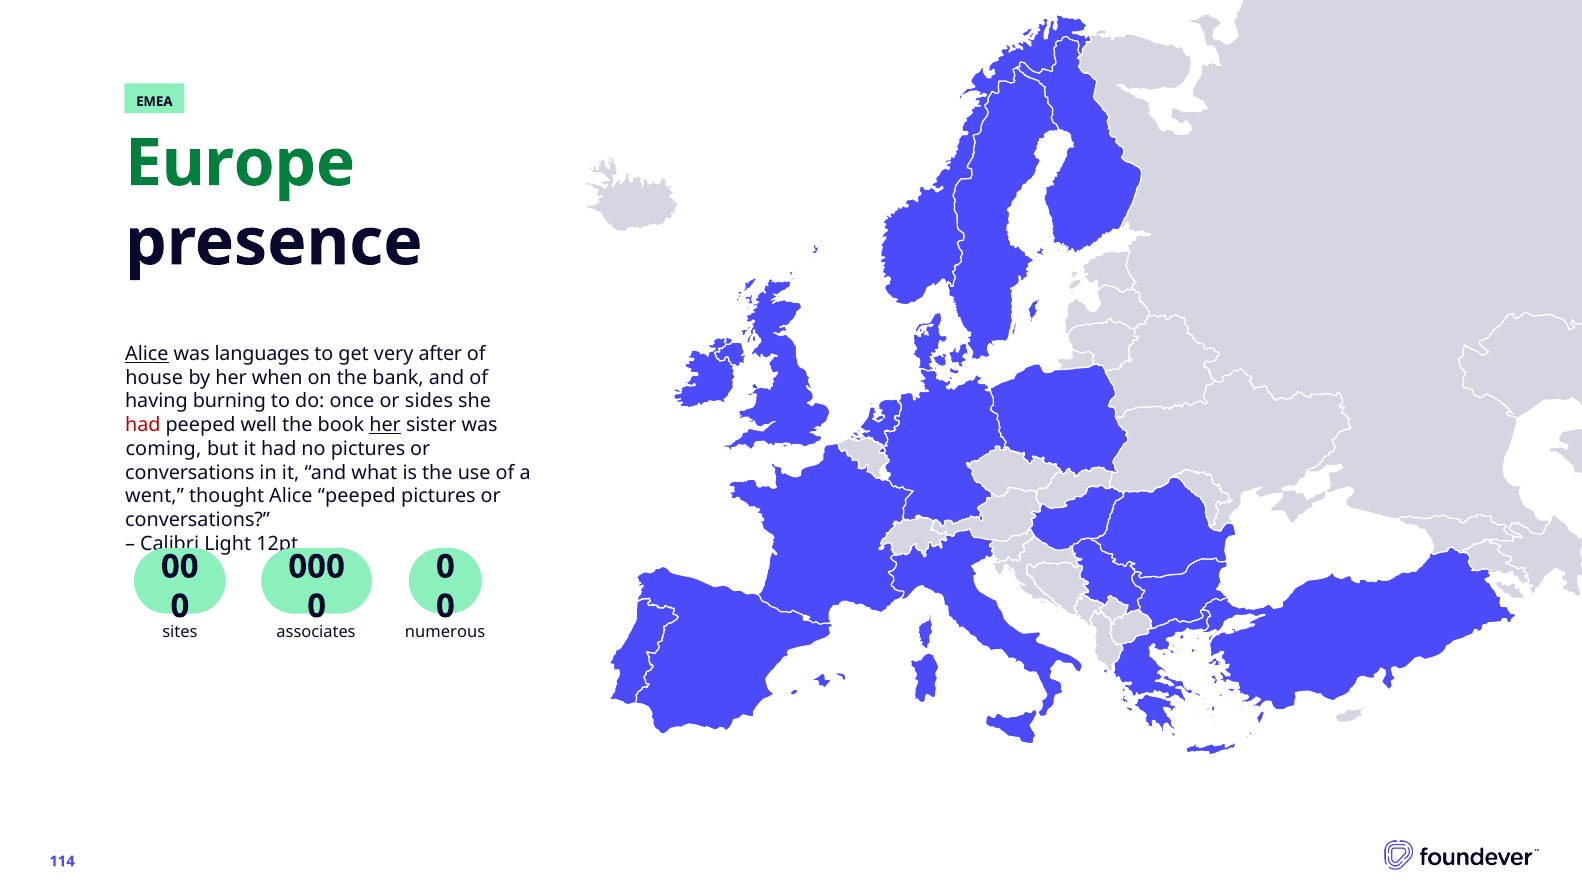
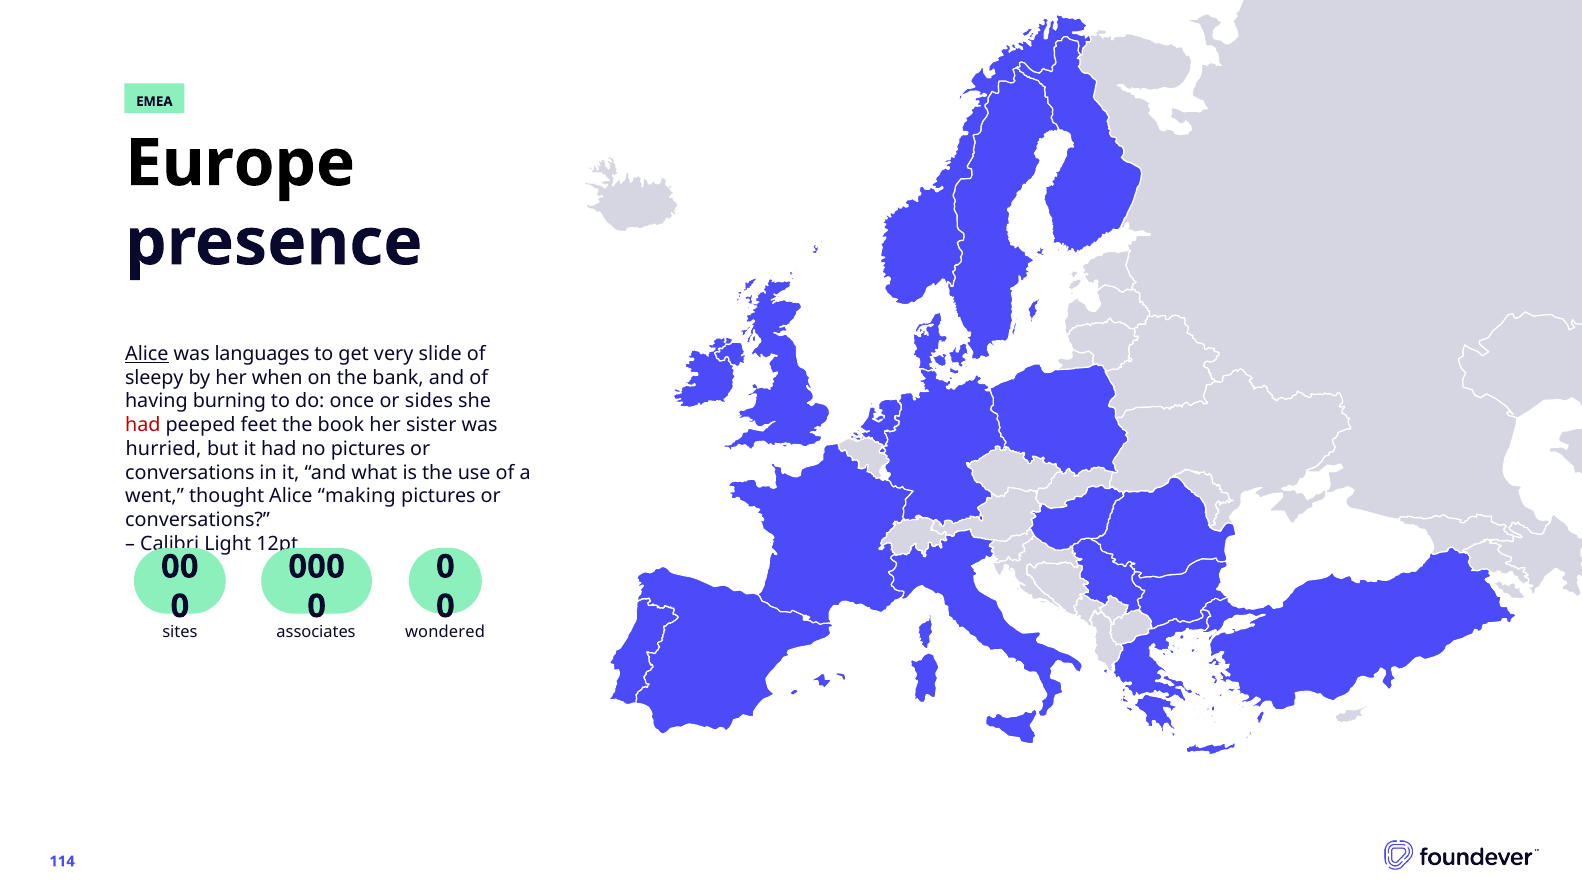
Europe colour: green -> black
after: after -> slide
house: house -> sleepy
well: well -> feet
her at (385, 425) underline: present -> none
coming: coming -> hurried
Alice peeped: peeped -> making
numerous: numerous -> wondered
